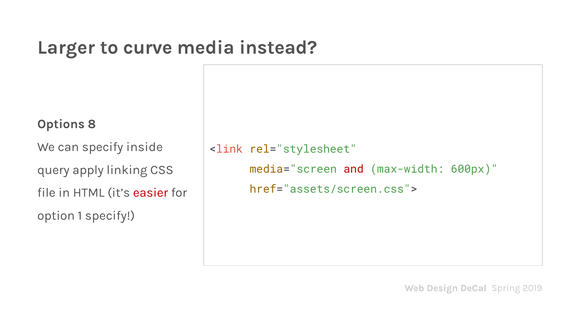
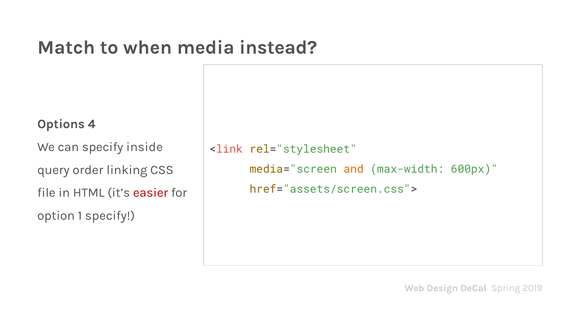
Larger: Larger -> Match
curve: curve -> when
8: 8 -> 4
apply: apply -> order
and colour: red -> orange
